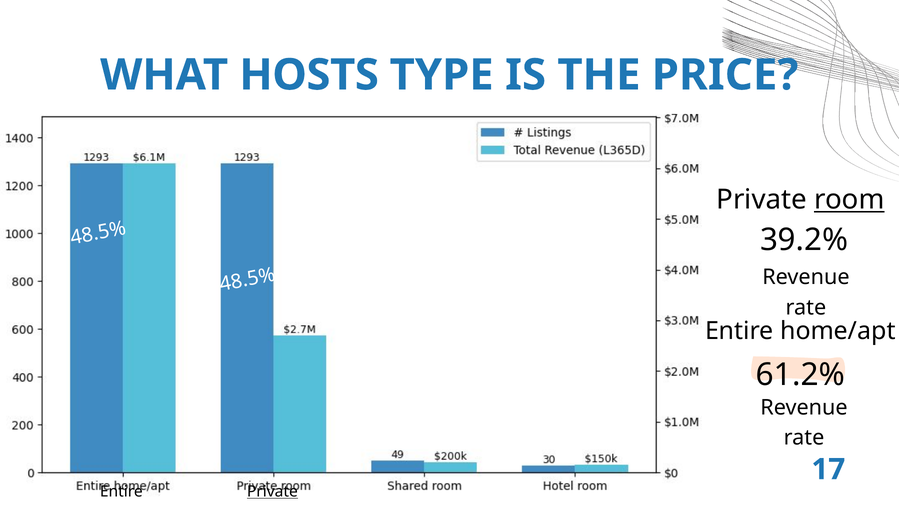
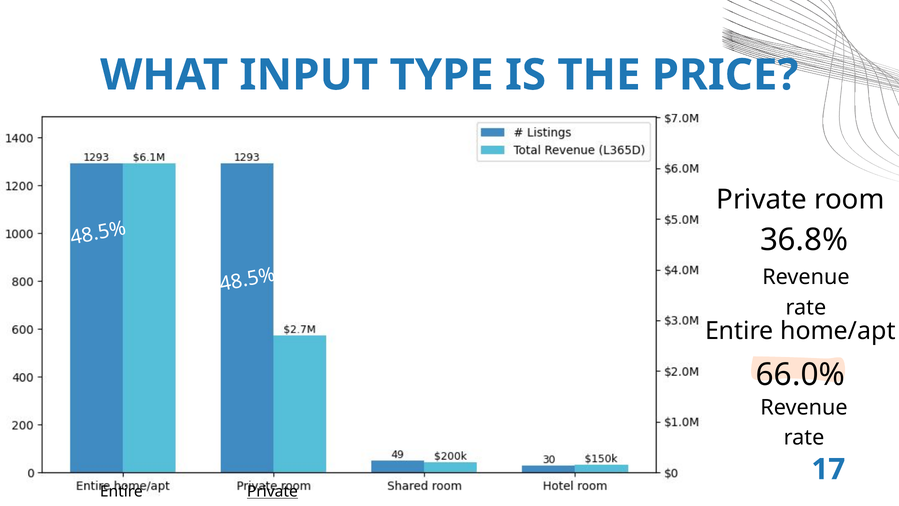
HOSTS: HOSTS -> INPUT
room at (849, 200) underline: present -> none
39.2%: 39.2% -> 36.8%
61.2%: 61.2% -> 66.0%
